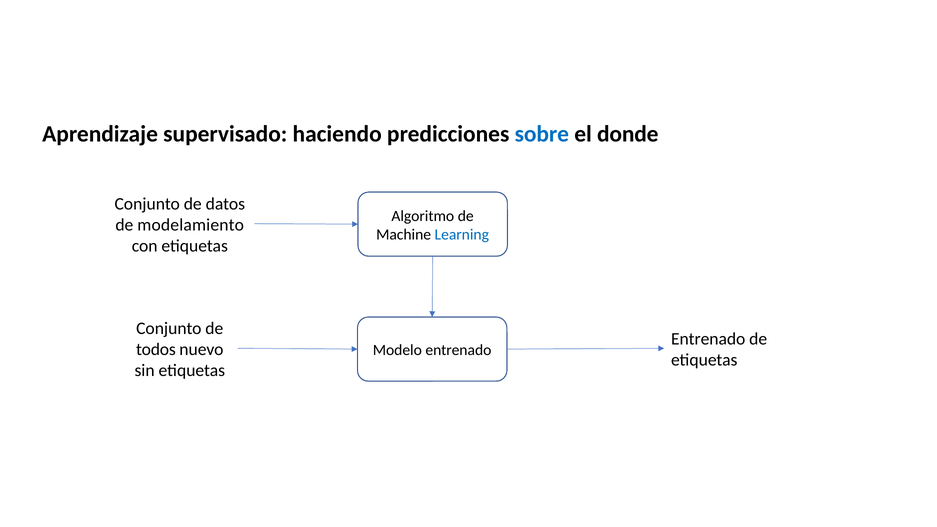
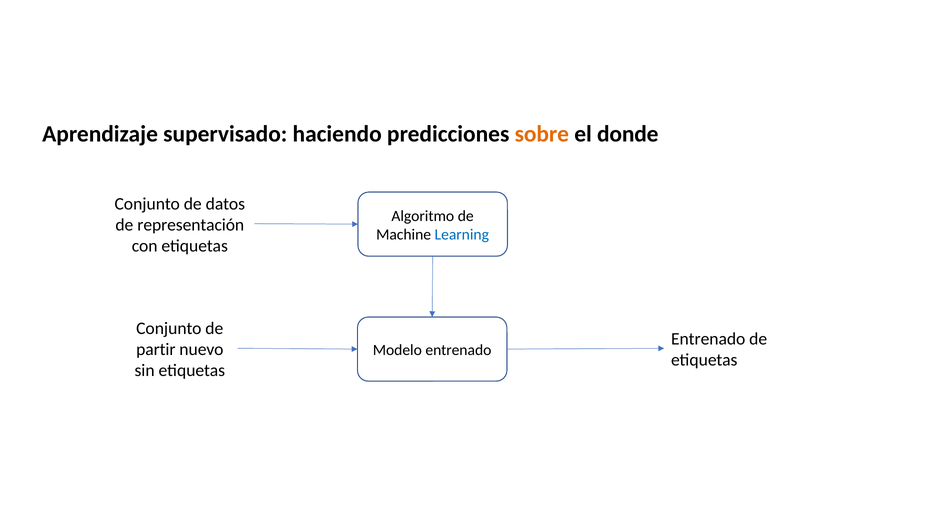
sobre colour: blue -> orange
modelamiento: modelamiento -> representación
todos: todos -> partir
